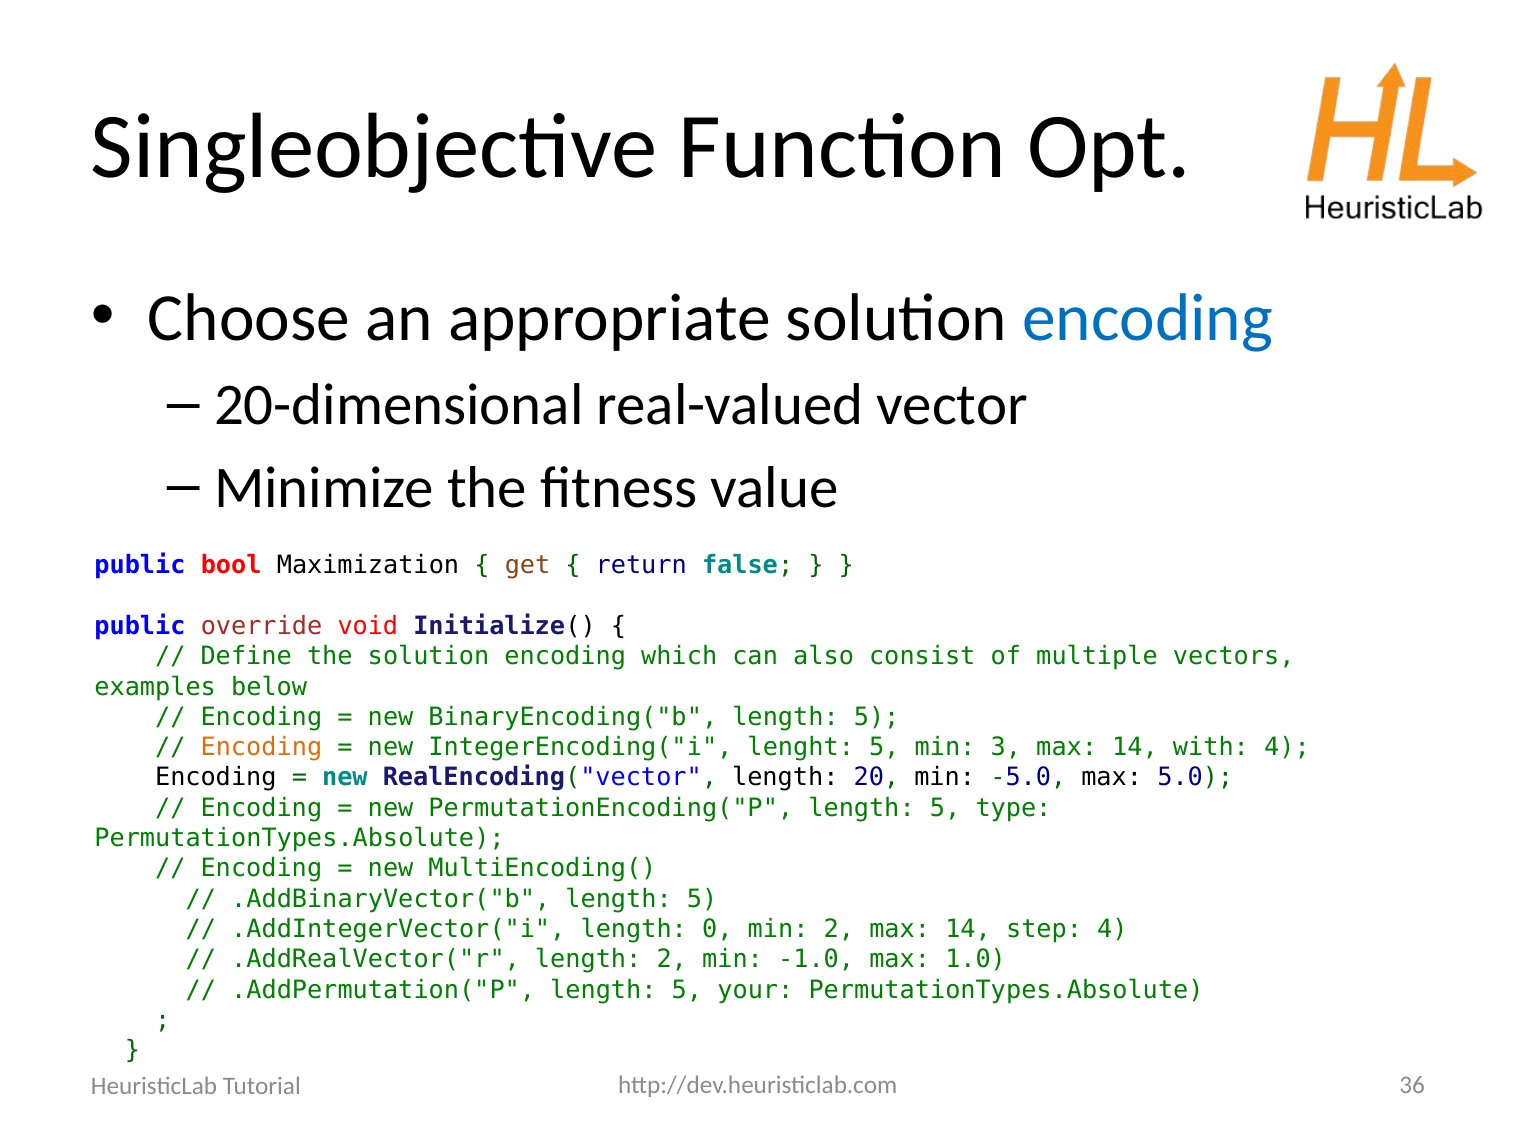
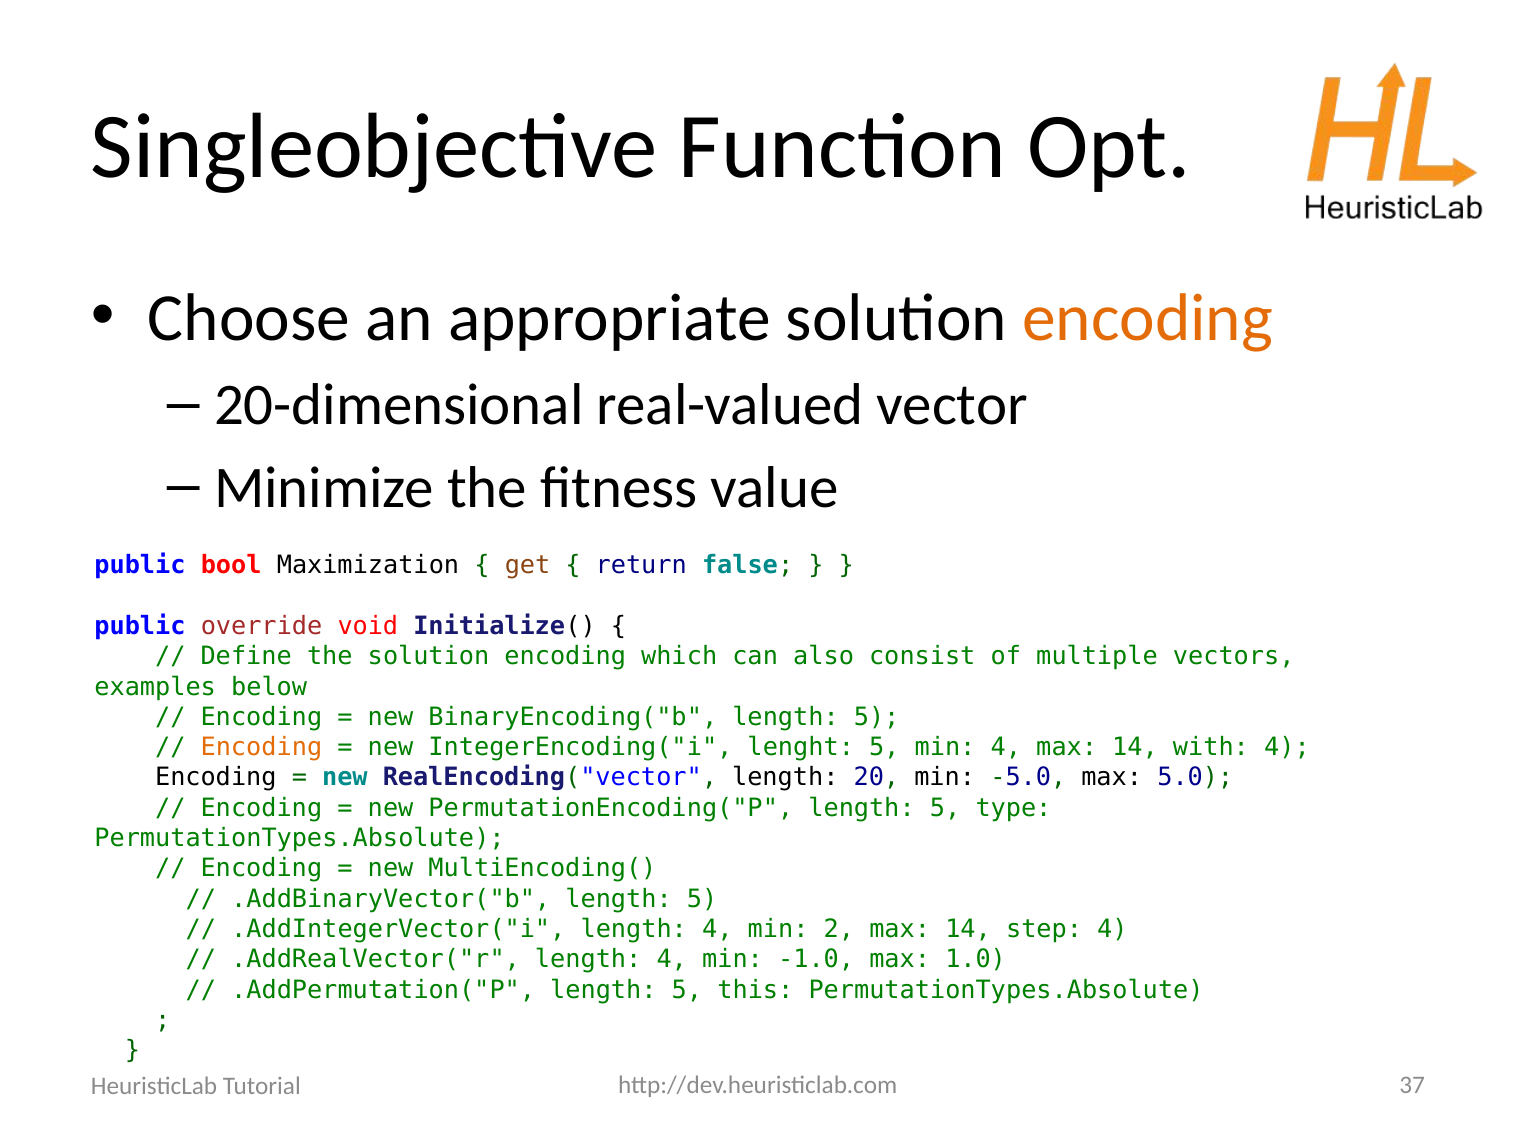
encoding at (1148, 318) colour: blue -> orange
min 3: 3 -> 4
.AddIntegerVector("i length 0: 0 -> 4
.AddRealVector("r length 2: 2 -> 4
your: your -> this
36: 36 -> 37
